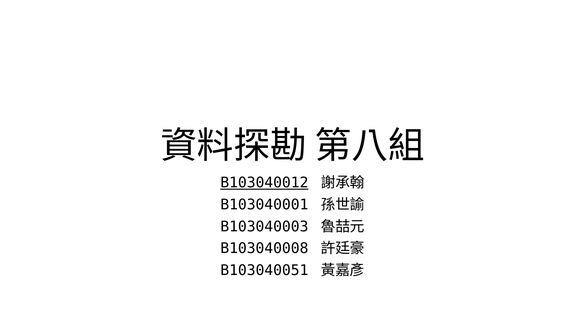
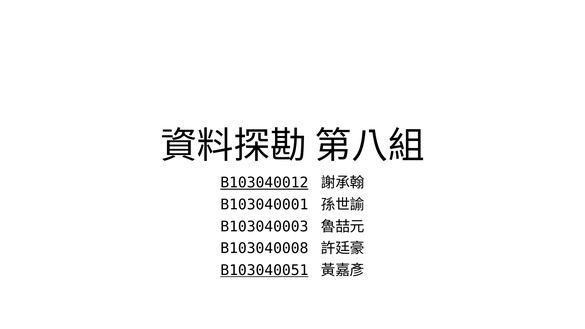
B103040051 underline: none -> present
